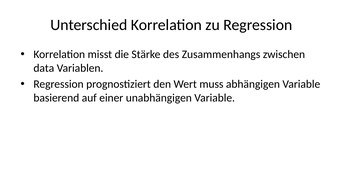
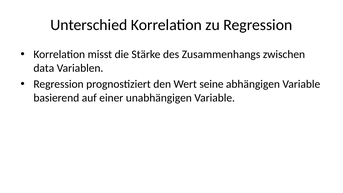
muss: muss -> seine
